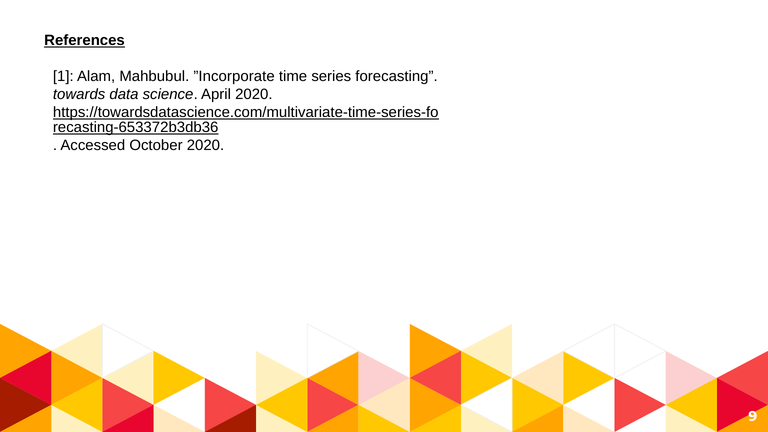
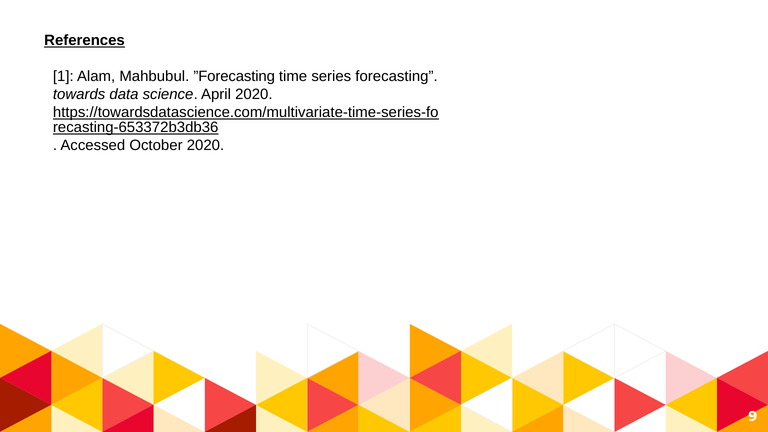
”Incorporate: ”Incorporate -> ”Forecasting
